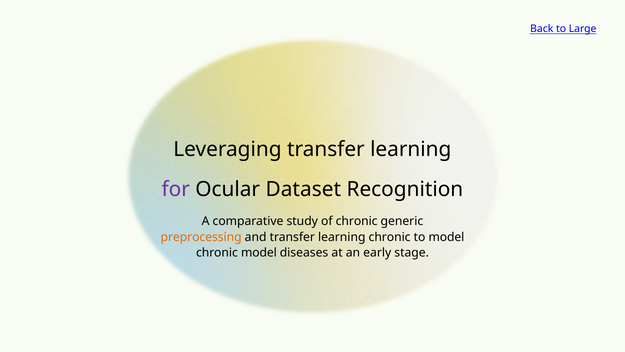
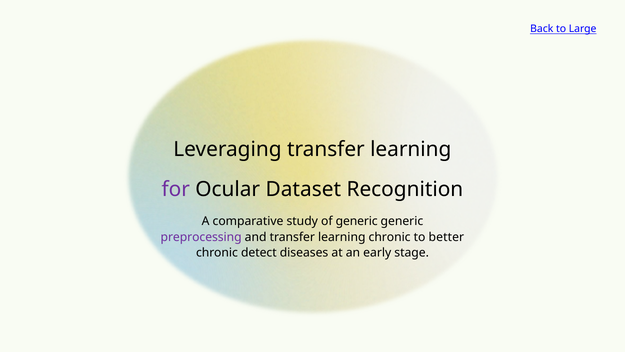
of chronic: chronic -> generic
preprocessing colour: orange -> purple
to model: model -> better
chronic model: model -> detect
